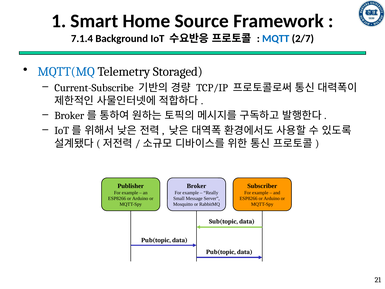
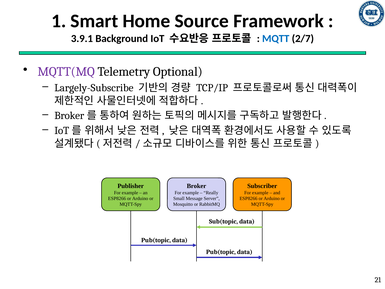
7.1.4: 7.1.4 -> 3.9.1
MQTT(MQ colour: blue -> purple
Storaged: Storaged -> Optional
Current-Subscribe: Current-Subscribe -> Largely-Subscribe
